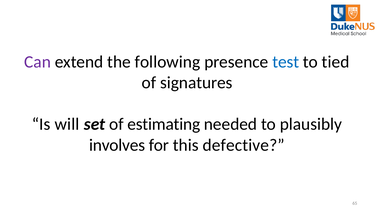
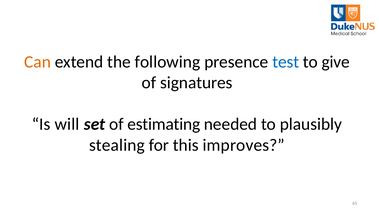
Can colour: purple -> orange
tied: tied -> give
involves: involves -> stealing
defective: defective -> improves
